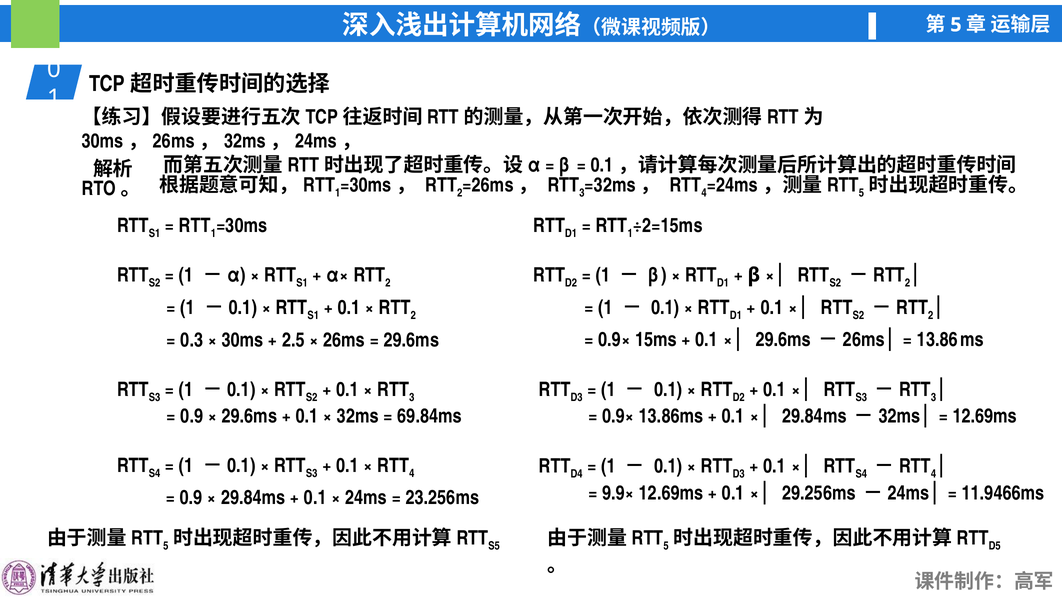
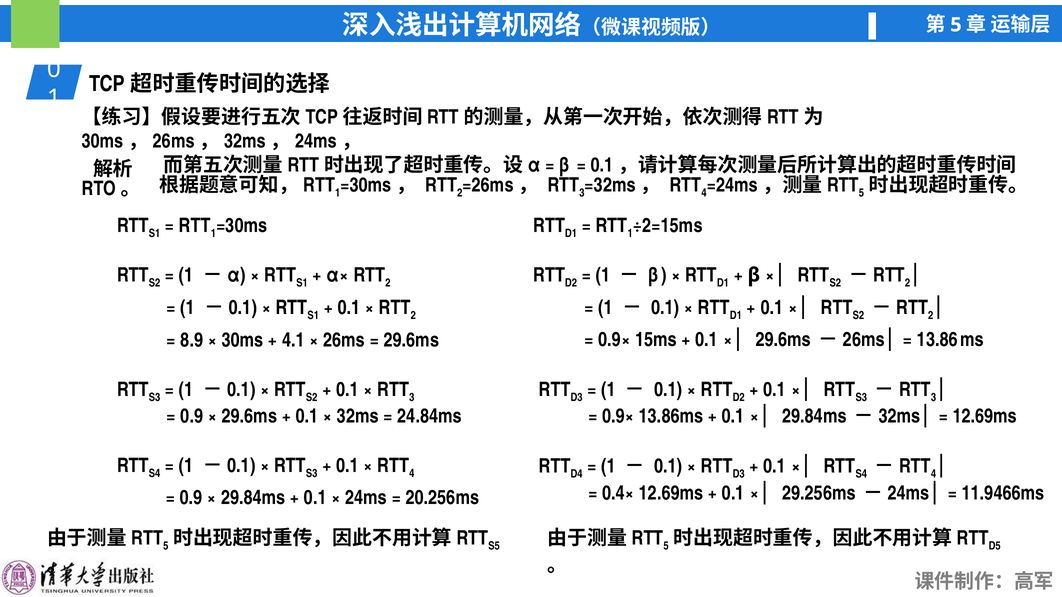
0.3: 0.3 -> 8.9
2.5: 2.5 -> 4.1
69.84ms: 69.84ms -> 24.84ms
9.9×: 9.9× -> 0.4×
23.256ms: 23.256ms -> 20.256ms
